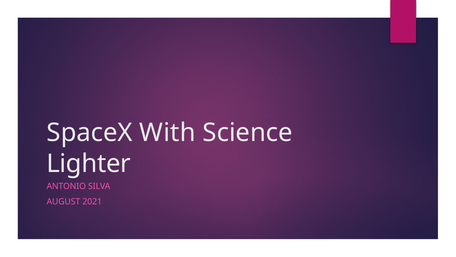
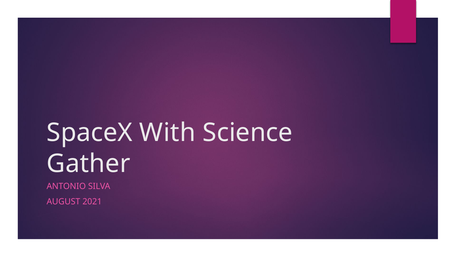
Lighter: Lighter -> Gather
